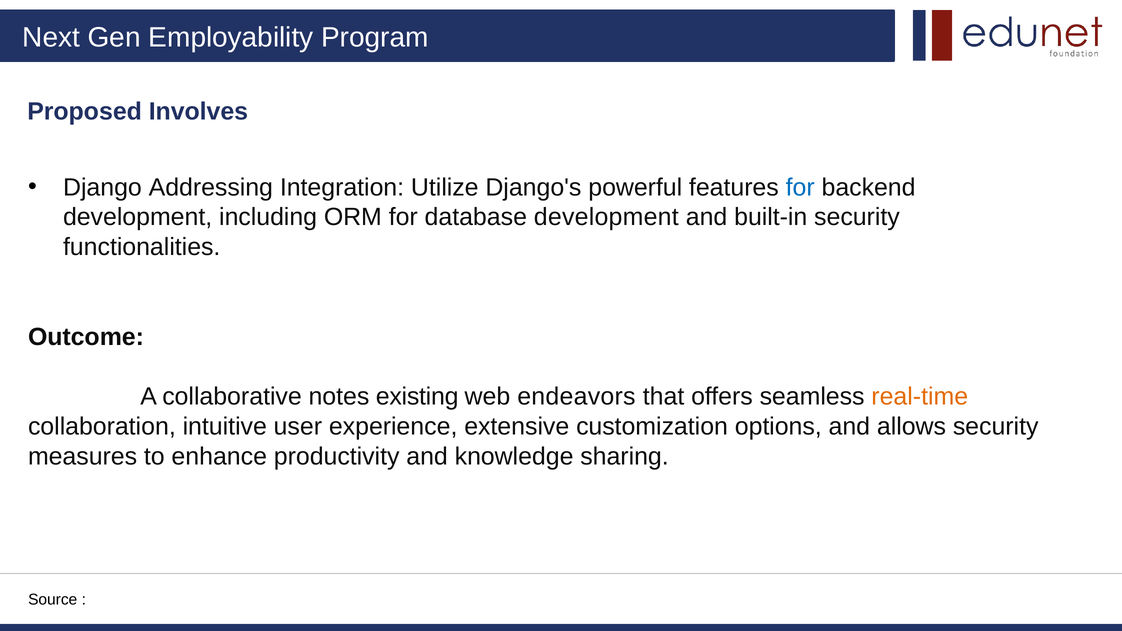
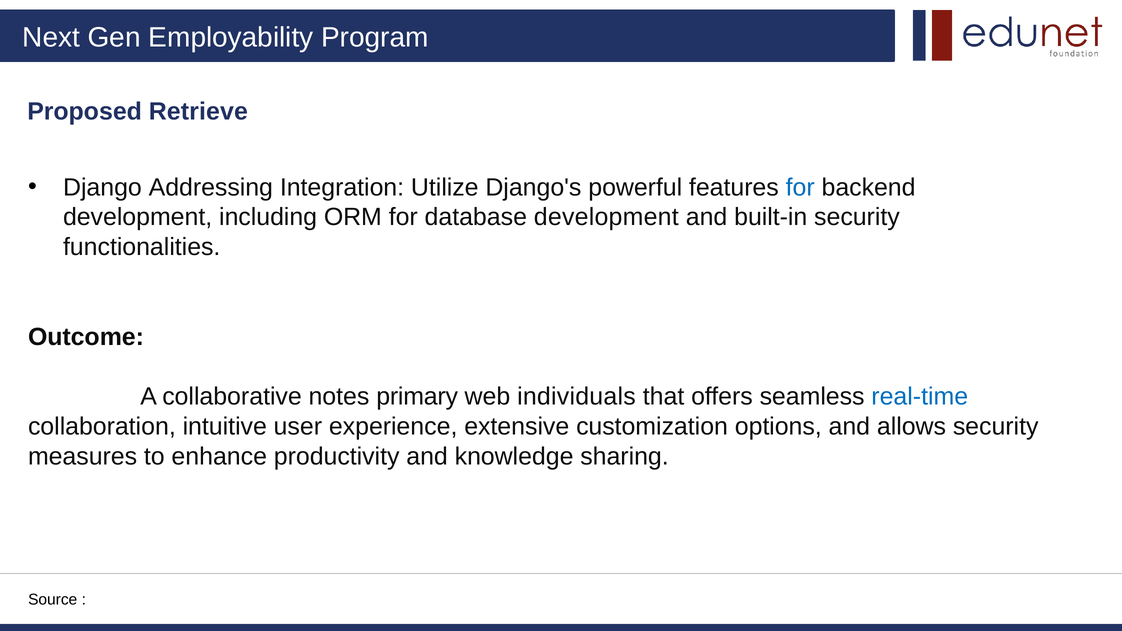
Involves: Involves -> Retrieve
existing: existing -> primary
endeavors: endeavors -> individuals
real-time colour: orange -> blue
